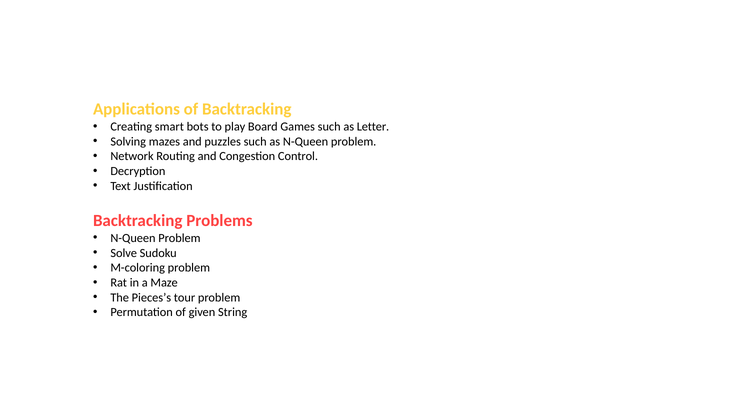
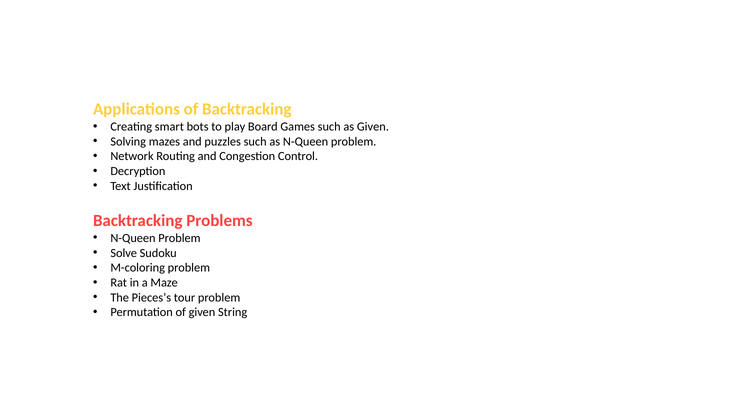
as Letter: Letter -> Given
